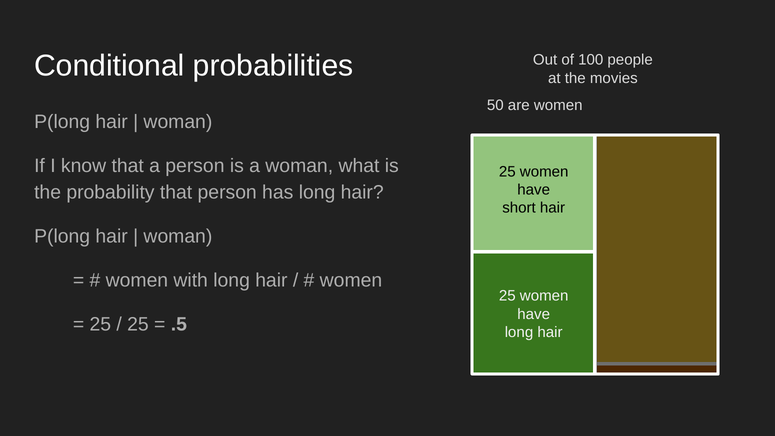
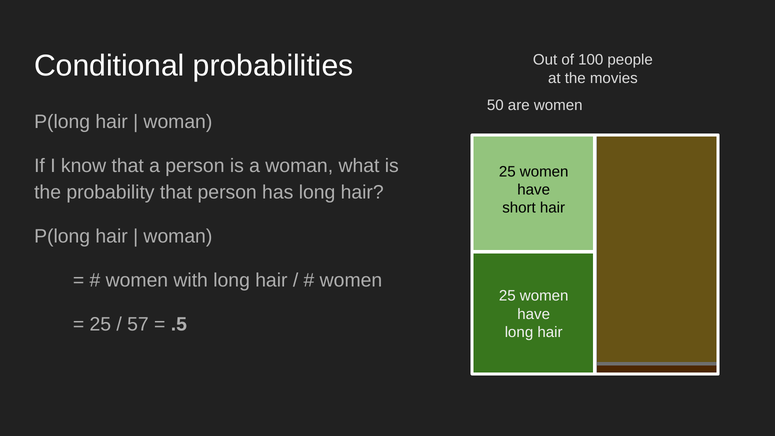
25 at (138, 324): 25 -> 57
